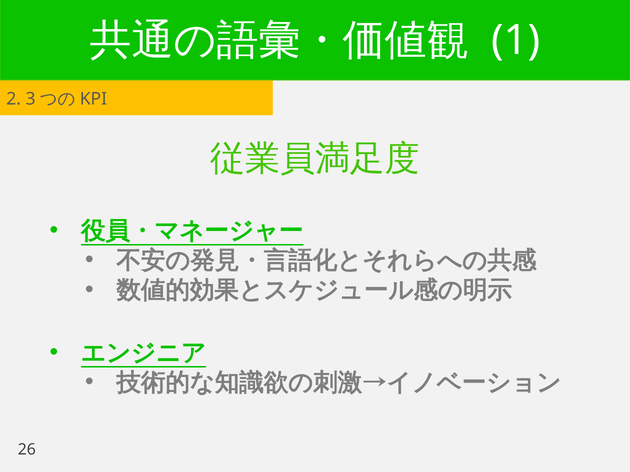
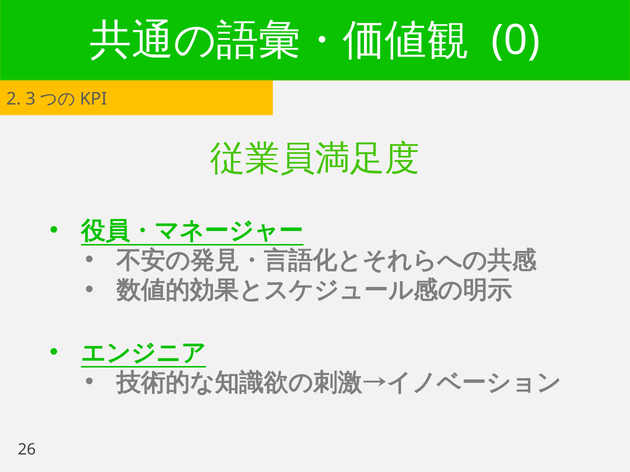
1: 1 -> 0
